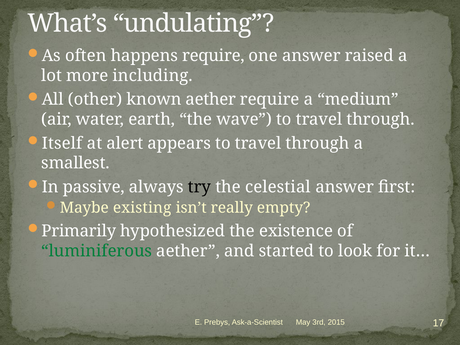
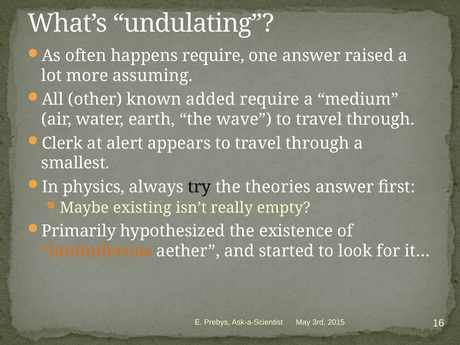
including: including -> assuming
known aether: aether -> added
Itself: Itself -> Clerk
passive: passive -> physics
celestial: celestial -> theories
luminiferous colour: green -> orange
17: 17 -> 16
